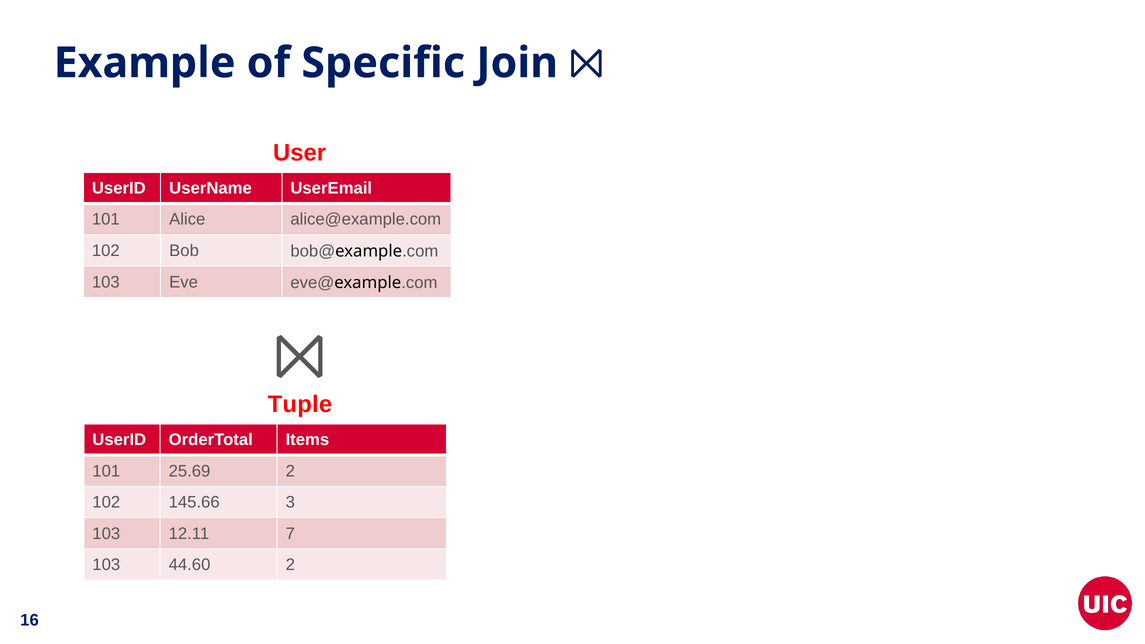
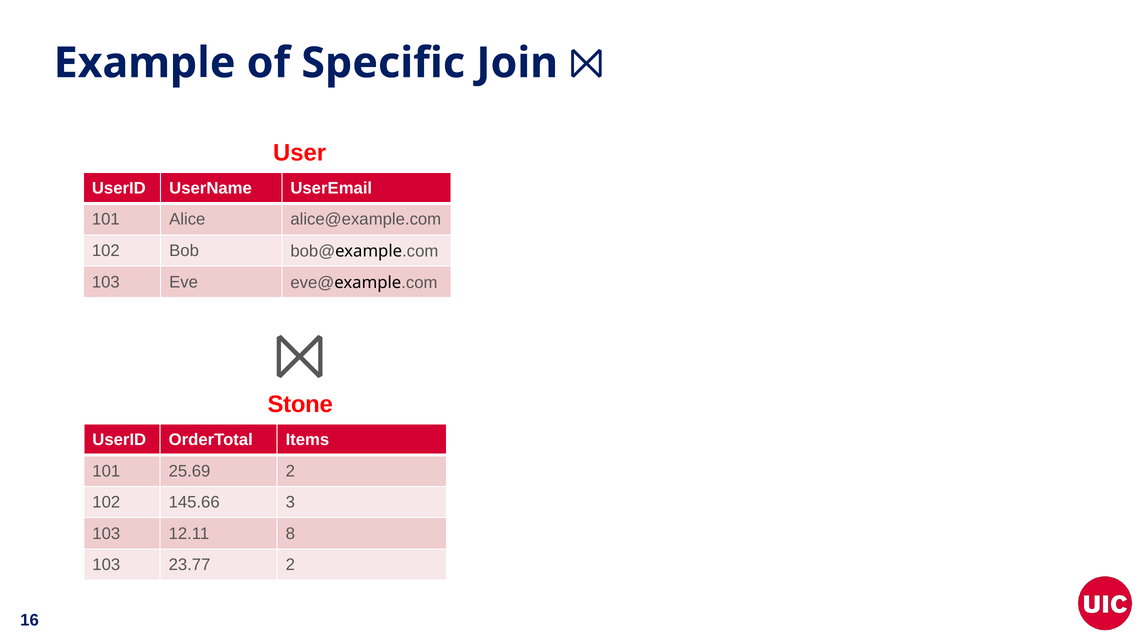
Tuple: Tuple -> Stone
7: 7 -> 8
44.60: 44.60 -> 23.77
